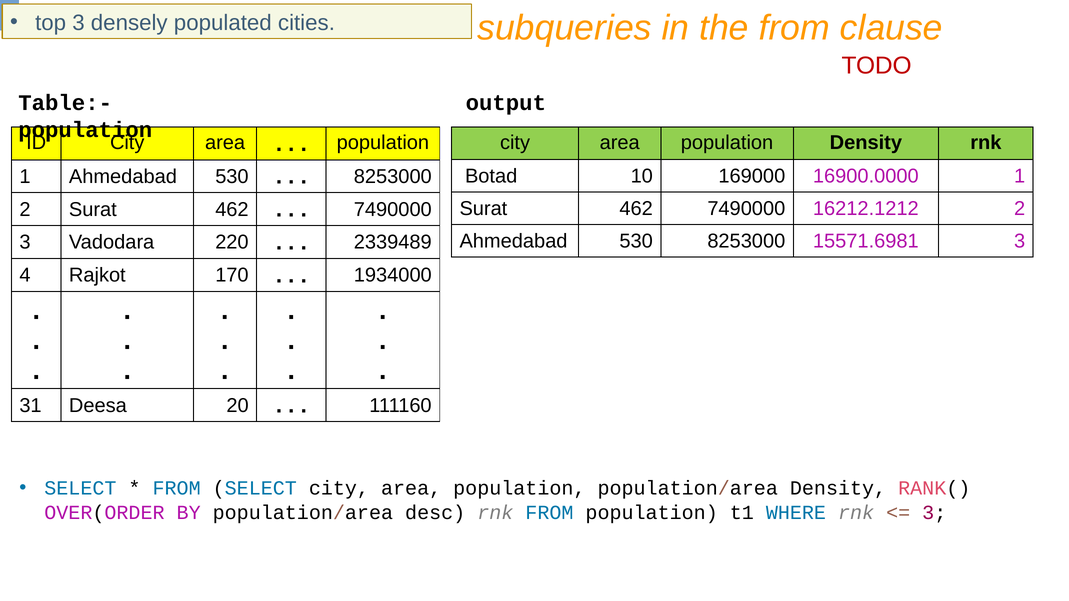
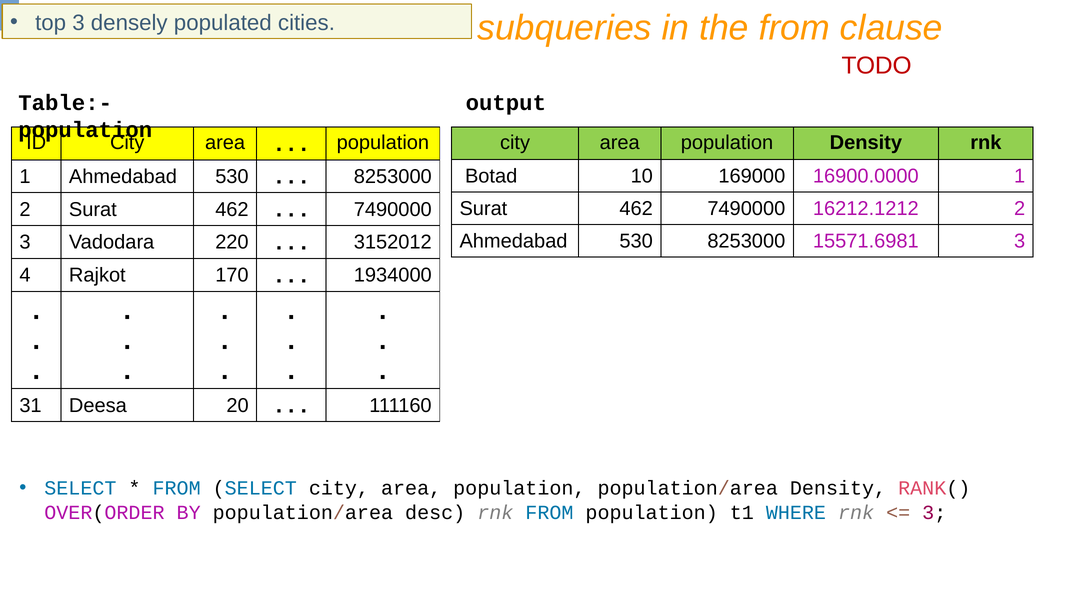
2339489: 2339489 -> 3152012
